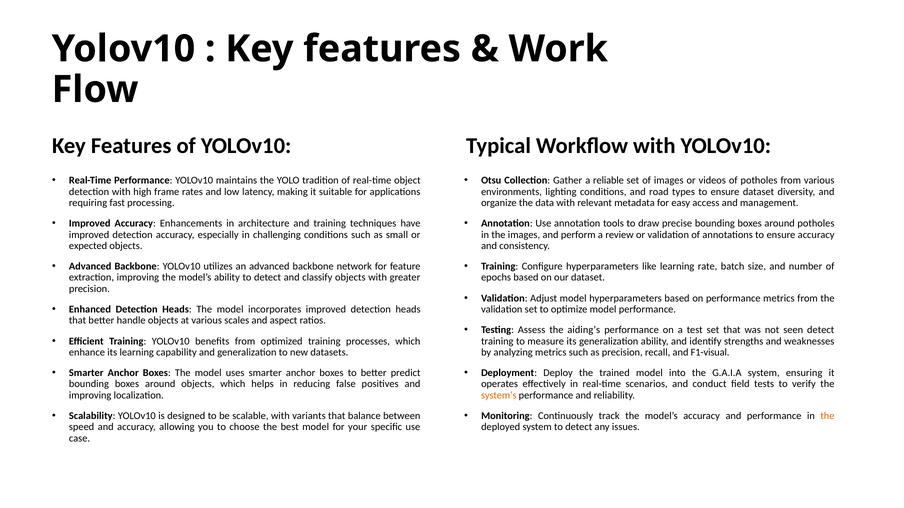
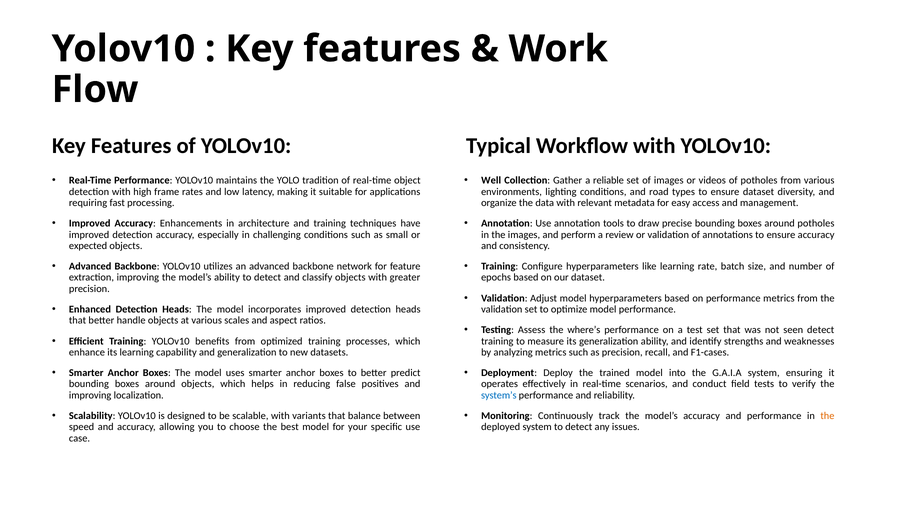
Otsu: Otsu -> Well
aiding’s: aiding’s -> where’s
F1-visual: F1-visual -> F1-cases
system’s colour: orange -> blue
